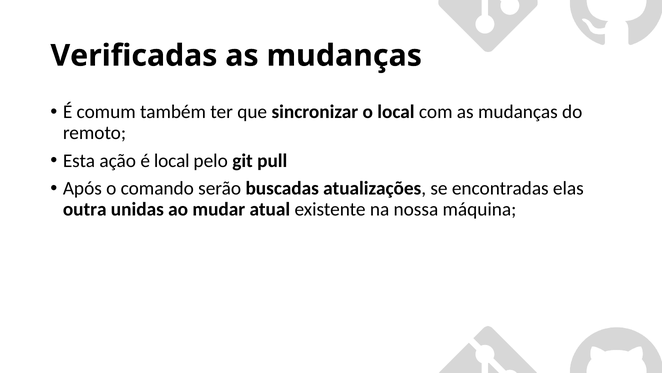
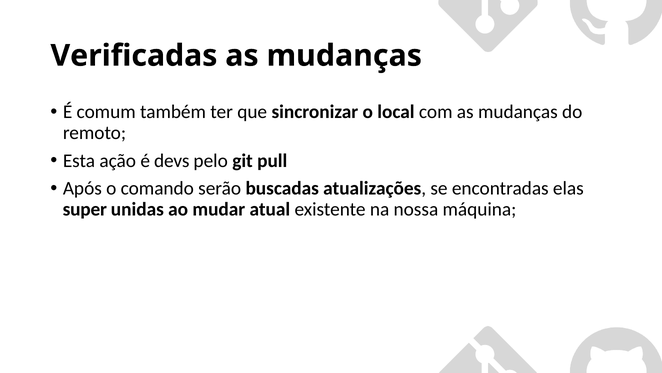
é local: local -> devs
outra: outra -> super
